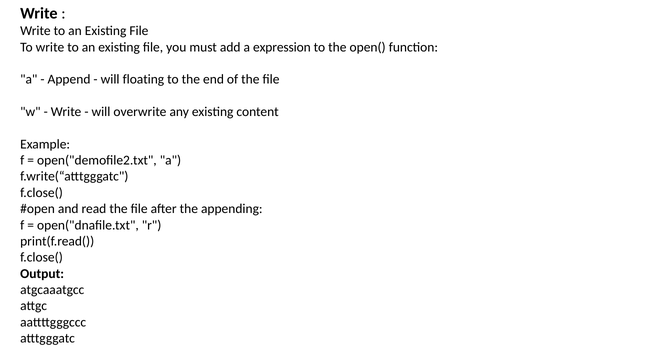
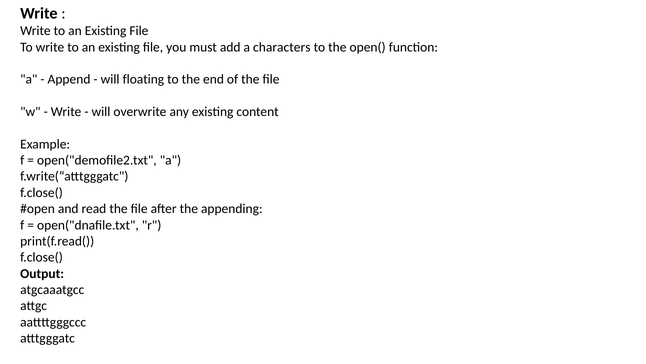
expression: expression -> characters
